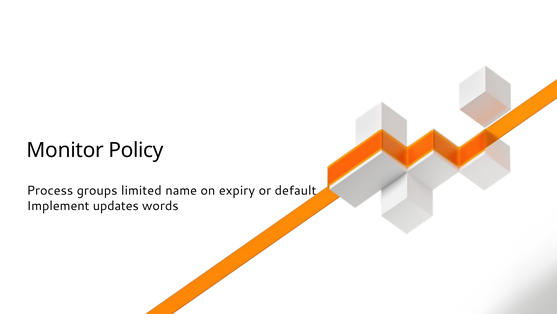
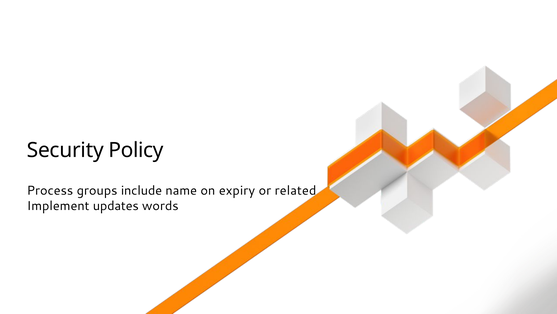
Monitor: Monitor -> Security
limited: limited -> include
default: default -> related
